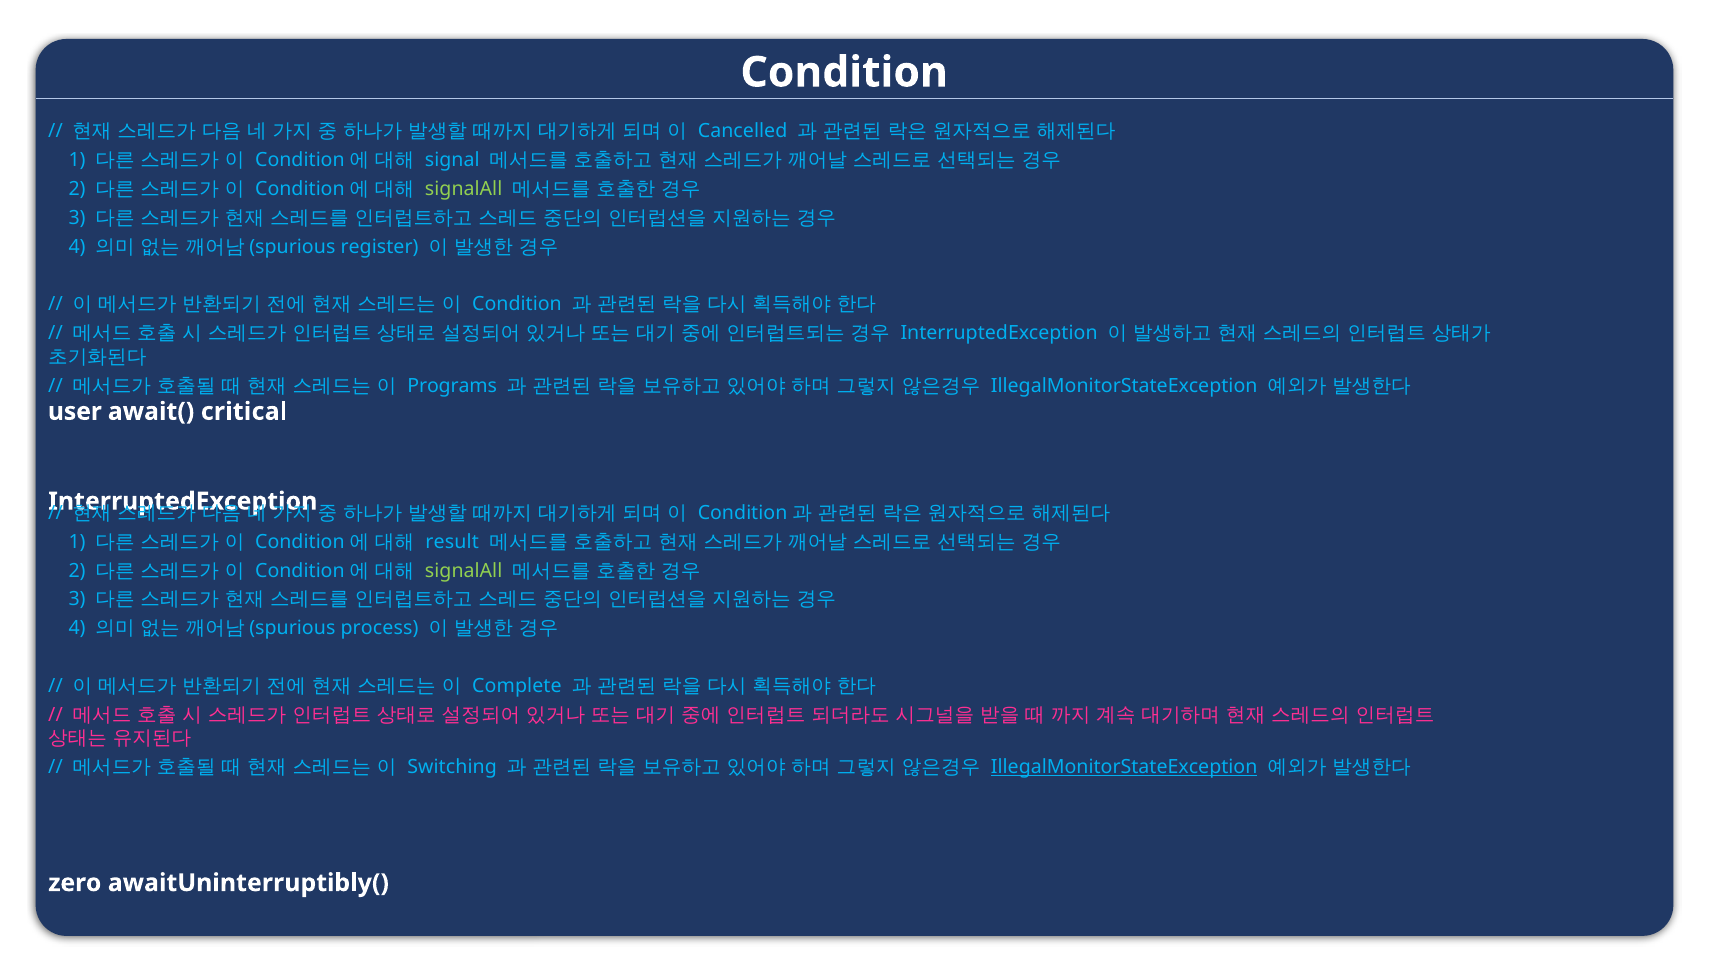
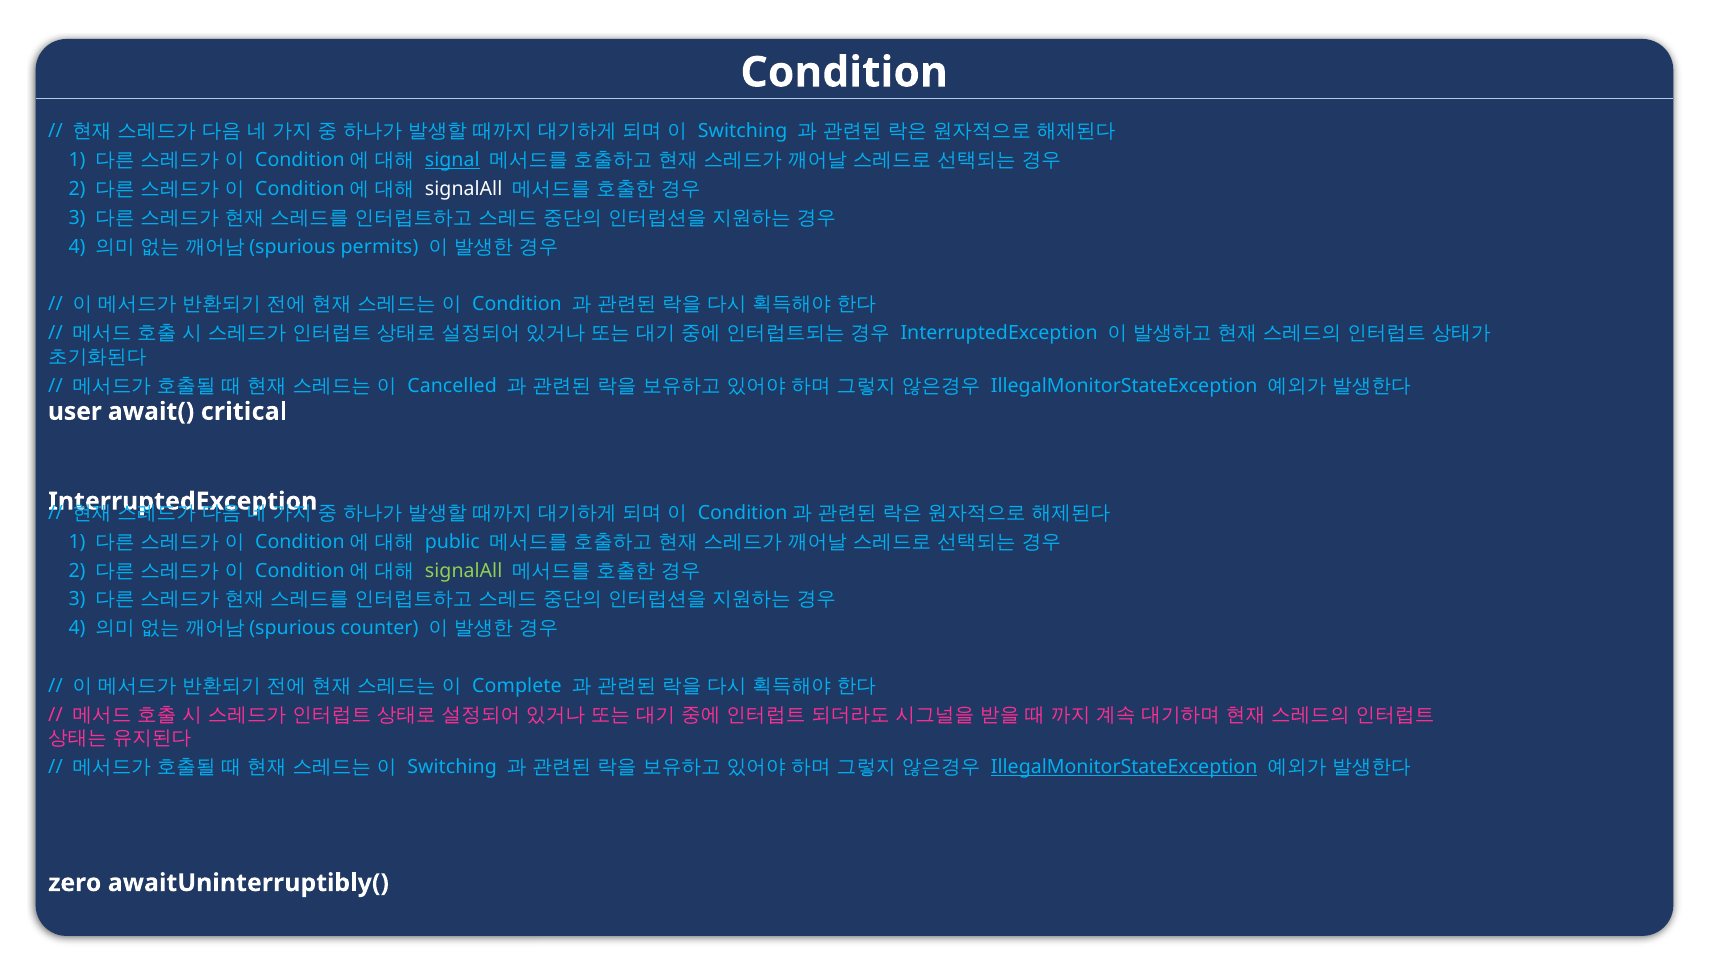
Cancelled at (743, 131): Cancelled -> Switching
signal underline: none -> present
signalAll at (464, 189) colour: light green -> white
register: register -> permits
Programs: Programs -> Cancelled
result: result -> public
process: process -> counter
